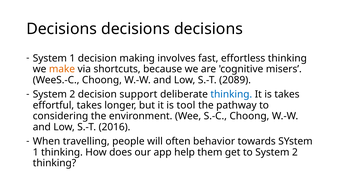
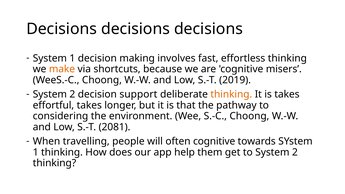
2089: 2089 -> 2019
thinking at (231, 94) colour: blue -> orange
tool: tool -> that
2016: 2016 -> 2081
often behavior: behavior -> cognitive
